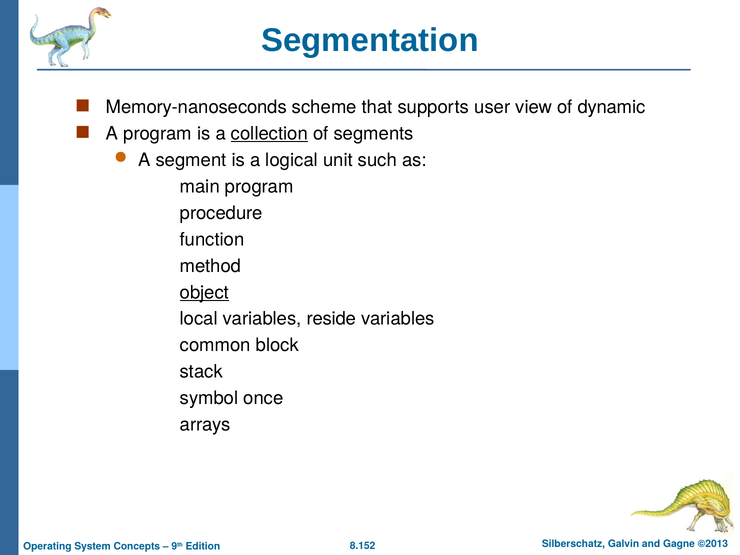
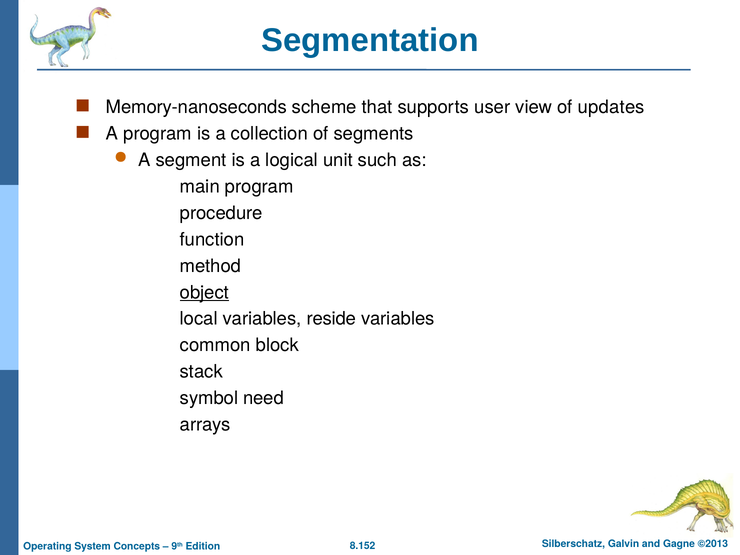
dynamic: dynamic -> updates
collection underline: present -> none
once: once -> need
